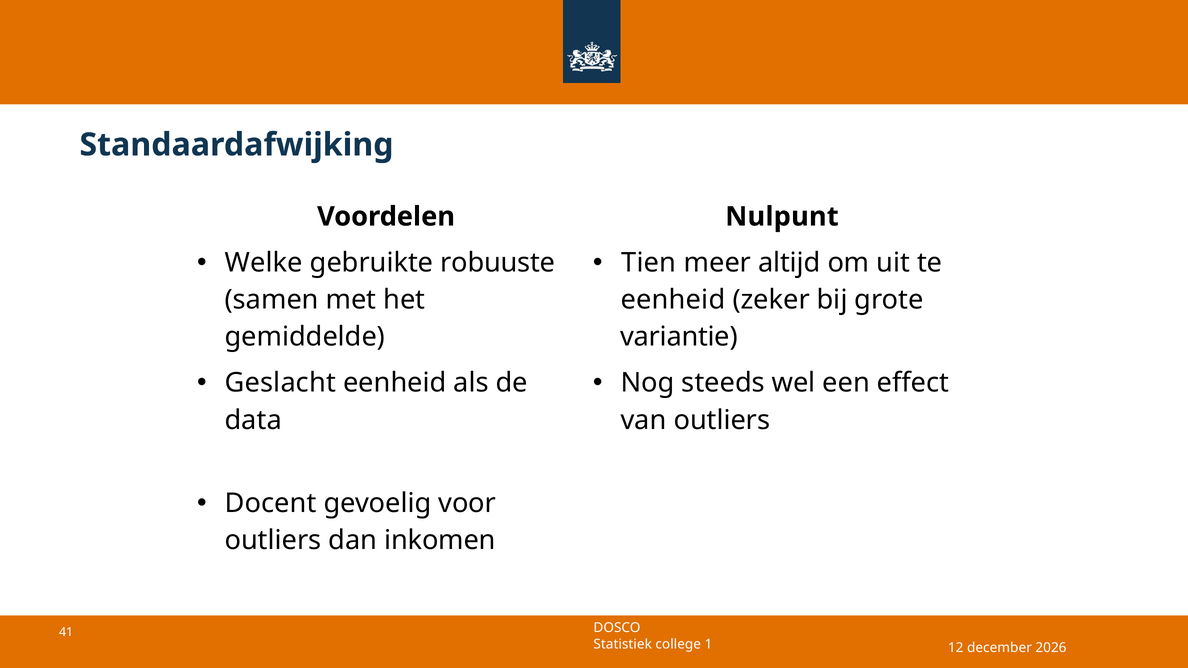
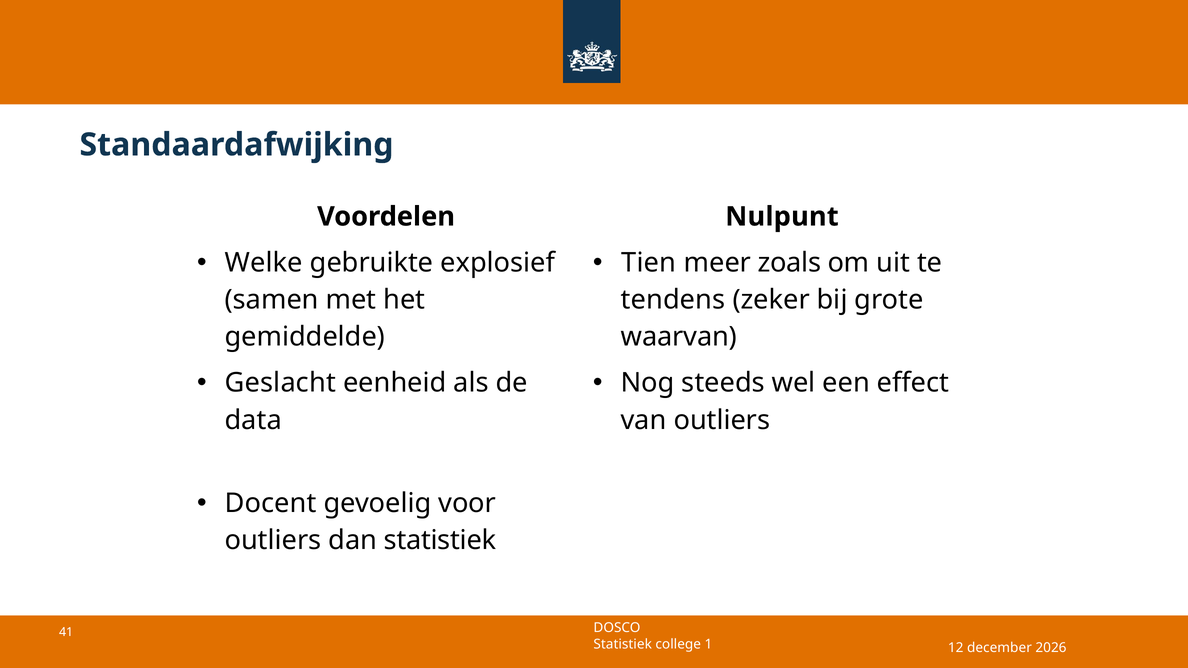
robuuste: robuuste -> explosief
altijd: altijd -> zoals
eenheid at (673, 300): eenheid -> tendens
variantie: variantie -> waarvan
dan inkomen: inkomen -> statistiek
